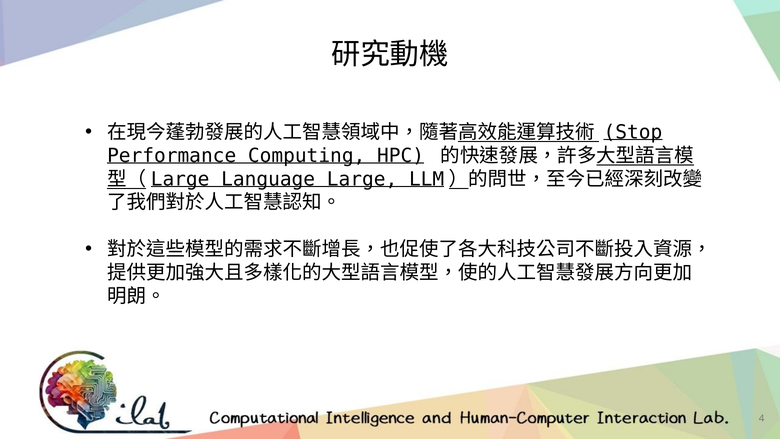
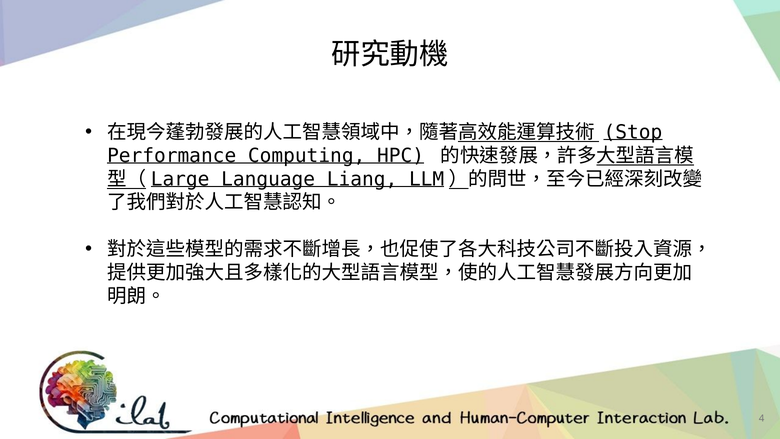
Large: Large -> Liang
